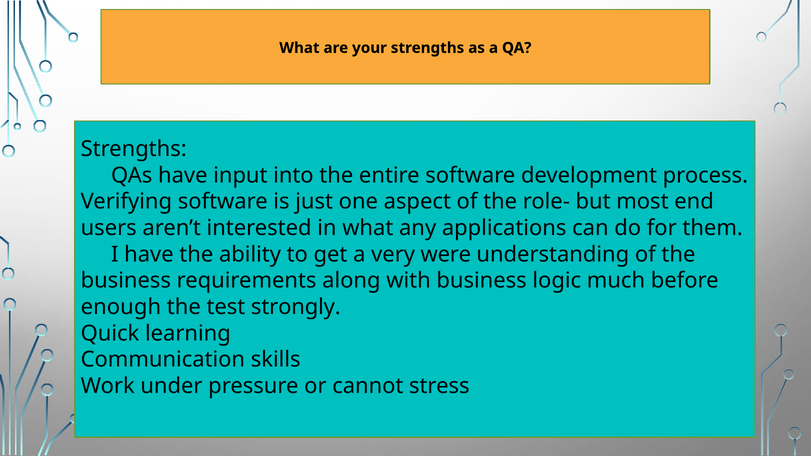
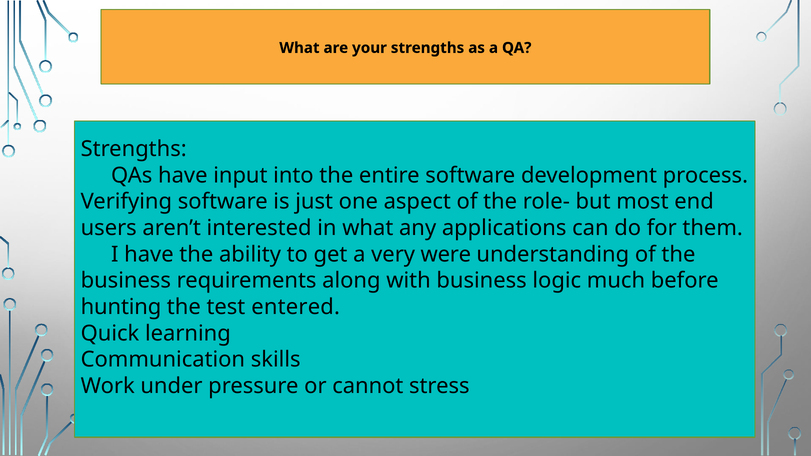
enough: enough -> hunting
strongly: strongly -> entered
